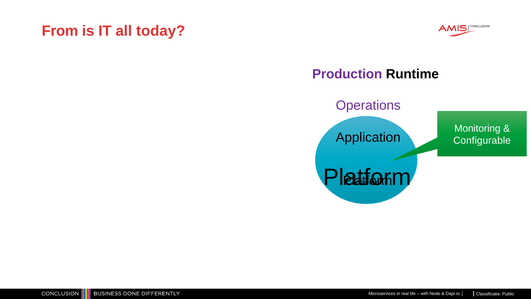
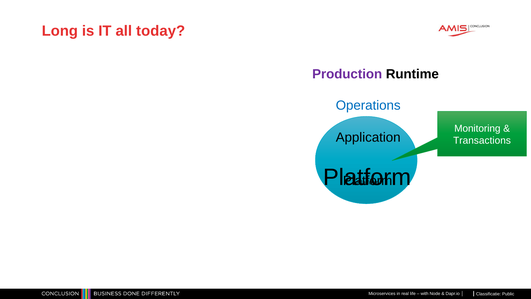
From: From -> Long
Operations colour: purple -> blue
Configurable: Configurable -> Transactions
